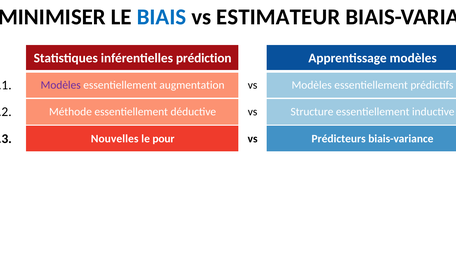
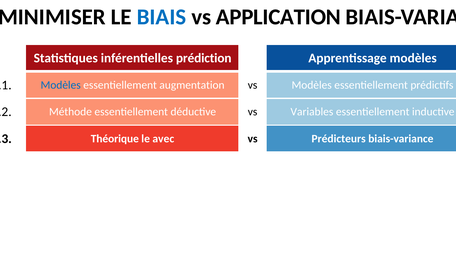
ESTIMATEUR: ESTIMATEUR -> APPLICATION
Modèles at (61, 85) colour: purple -> blue
Structure: Structure -> Variables
Nouvelles: Nouvelles -> Théorique
pour: pour -> avec
